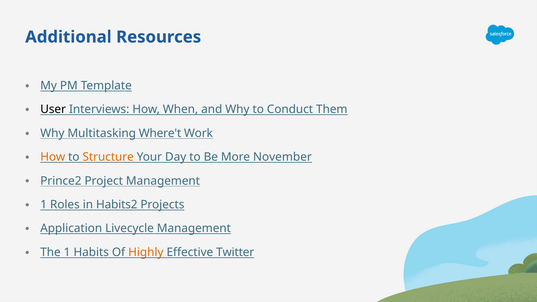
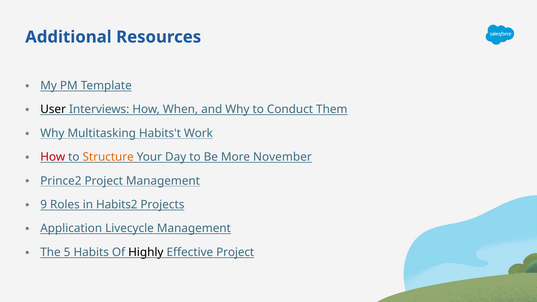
Where't: Where't -> Habits't
How at (53, 157) colour: orange -> red
1 at (44, 205): 1 -> 9
The 1: 1 -> 5
Highly colour: orange -> black
Effective Twitter: Twitter -> Project
